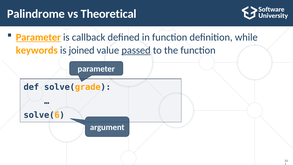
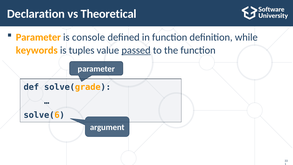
Palindrome: Palindrome -> Declaration
Parameter at (38, 37) underline: present -> none
callback: callback -> console
joined: joined -> tuples
